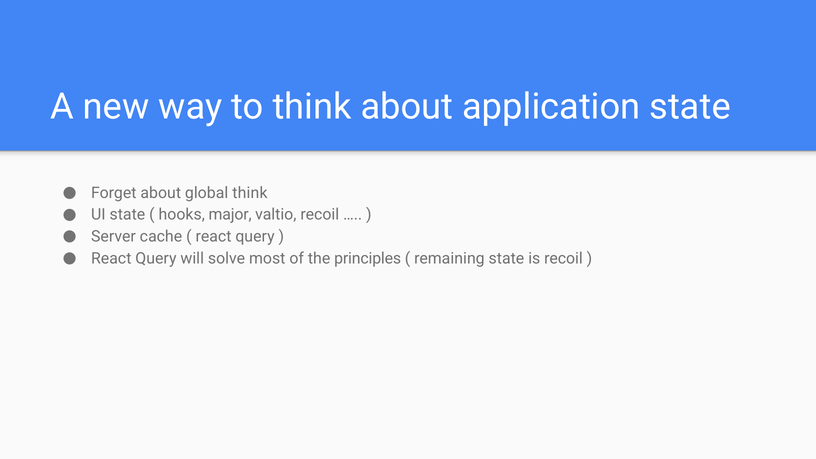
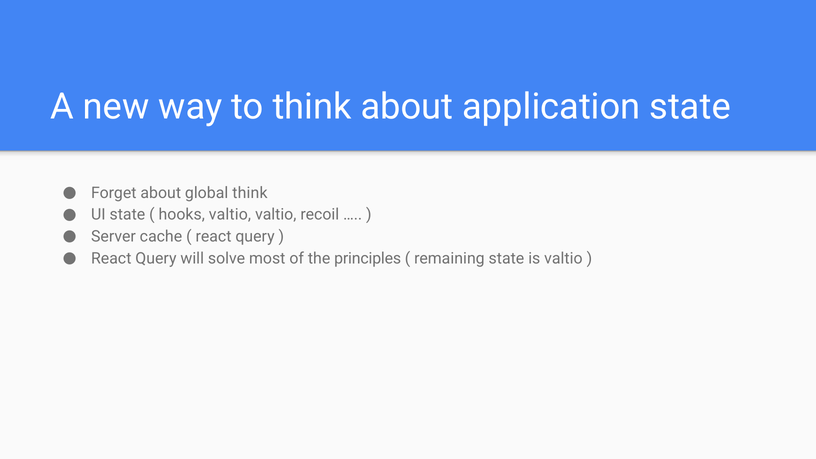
hooks major: major -> valtio
is recoil: recoil -> valtio
